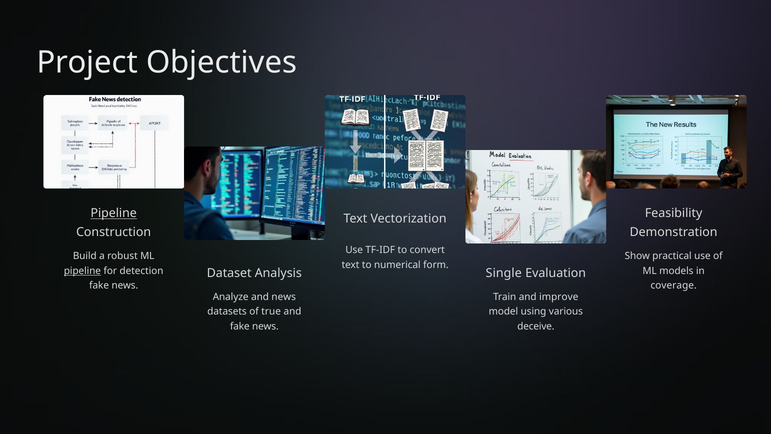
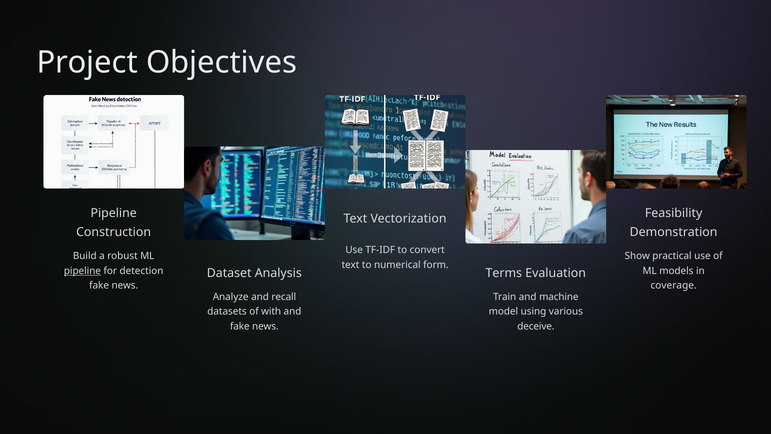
Pipeline at (114, 213) underline: present -> none
Single: Single -> Terms
and news: news -> recall
improve: improve -> machine
true: true -> with
